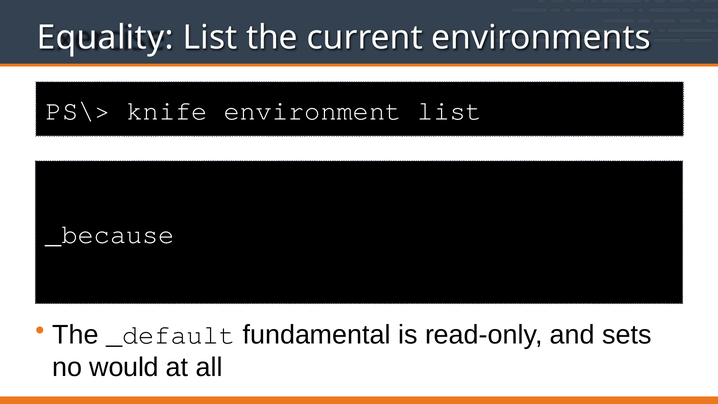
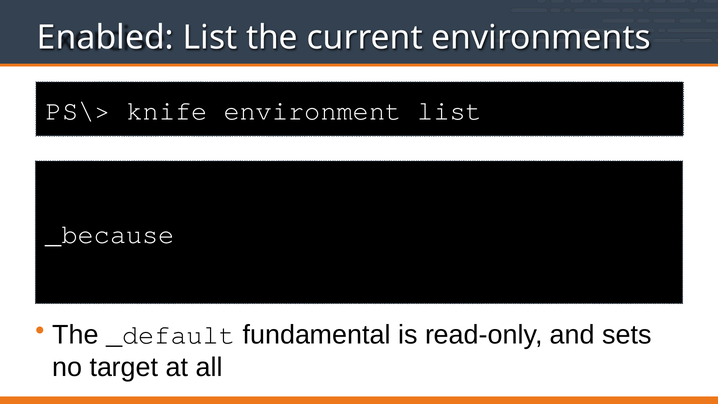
Equality: Equality -> Enabled
would: would -> target
